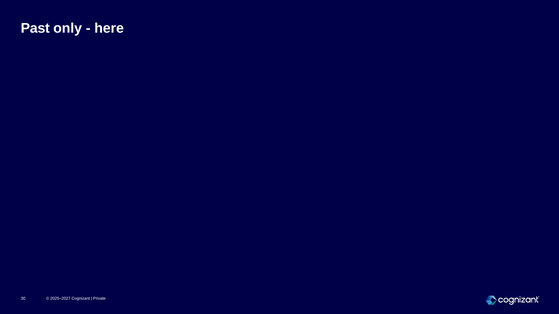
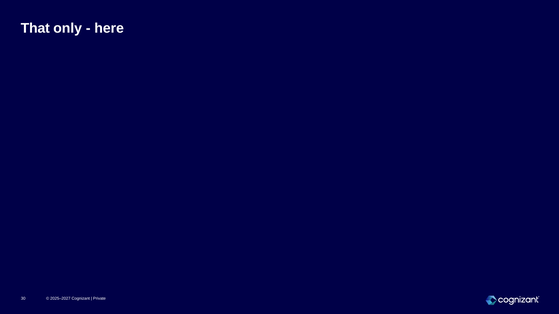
Past: Past -> That
